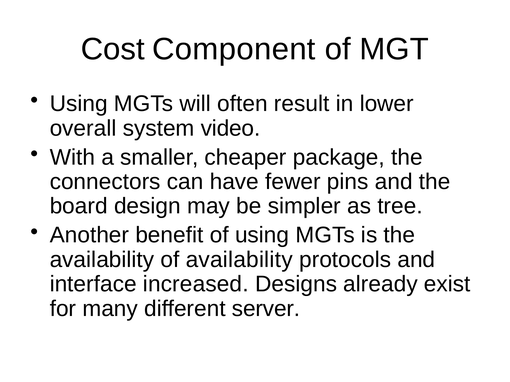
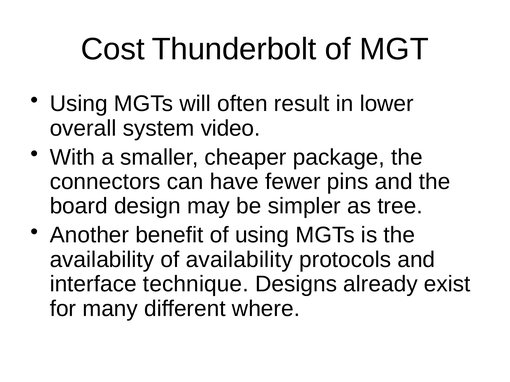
Component: Component -> Thunderbolt
increased: increased -> technique
server: server -> where
